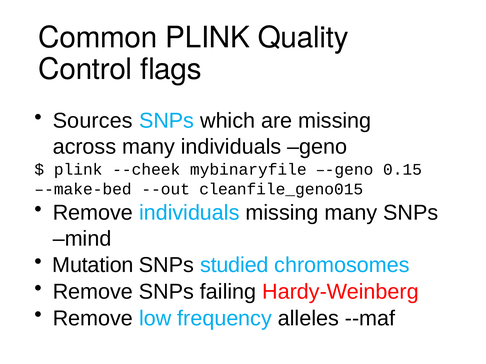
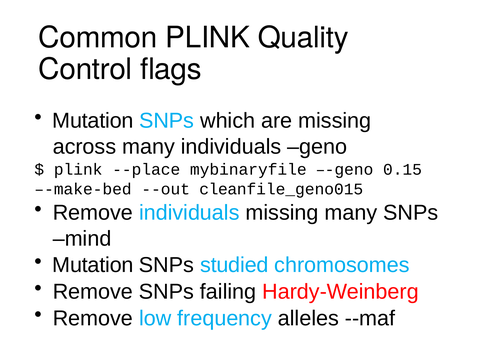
Sources at (93, 121): Sources -> Mutation
--cheek: --cheek -> --place
